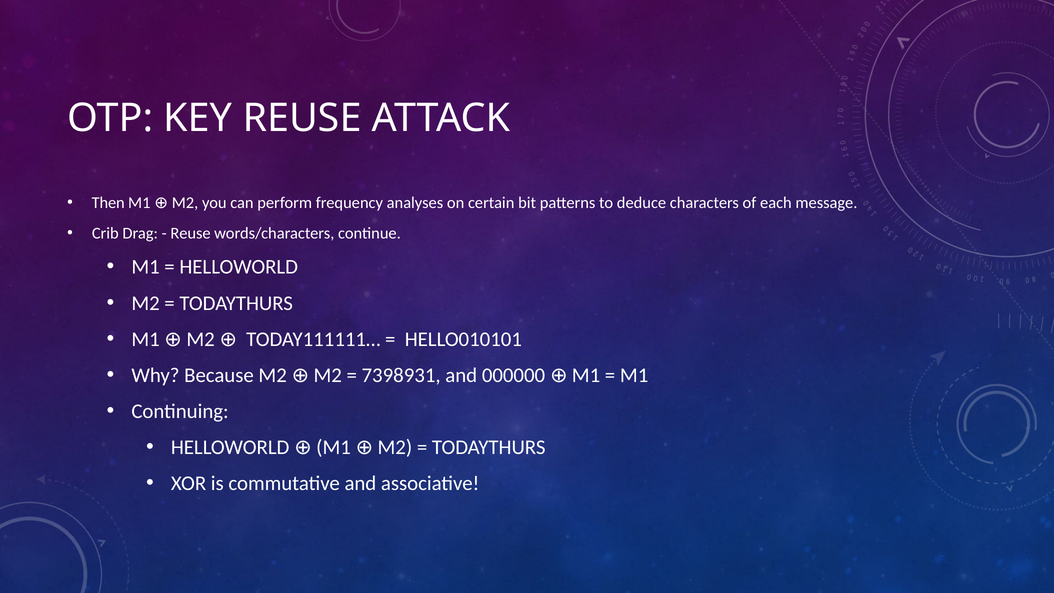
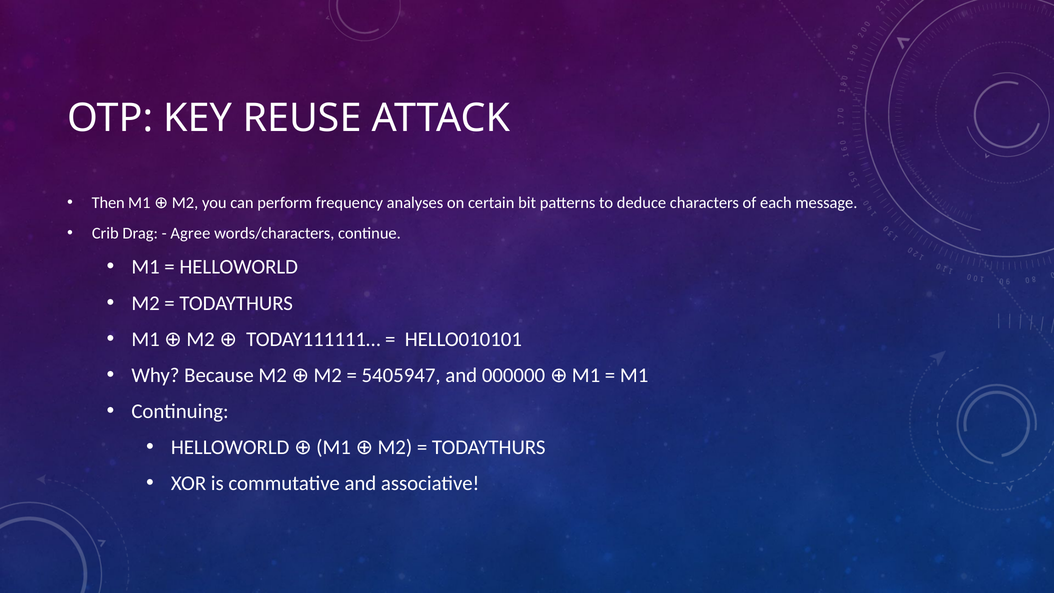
Reuse at (190, 233): Reuse -> Agree
7398931: 7398931 -> 5405947
